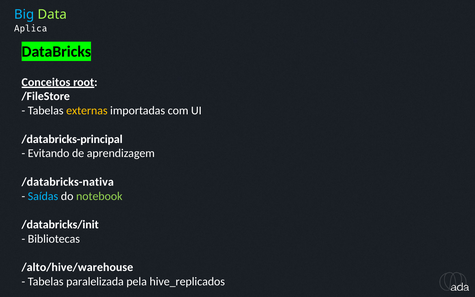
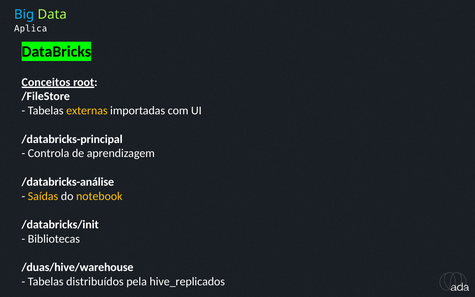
Evitando: Evitando -> Controla
/databricks-nativa: /databricks-nativa -> /databricks-análise
Saídas colour: light blue -> yellow
notebook colour: light green -> yellow
/alto/hive/warehouse: /alto/hive/warehouse -> /duas/hive/warehouse
paralelizada: paralelizada -> distribuídos
